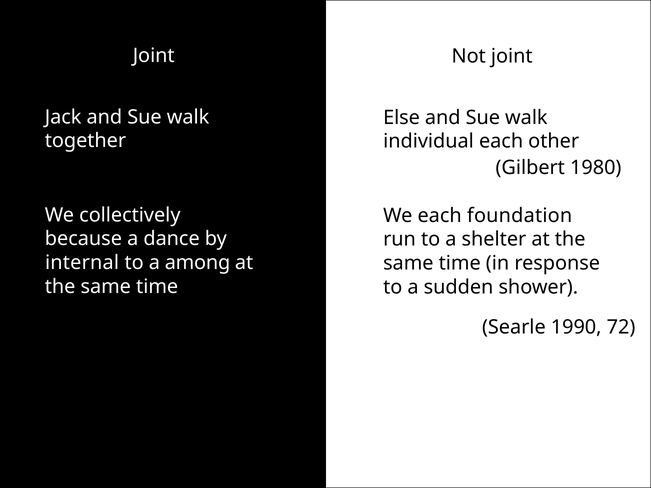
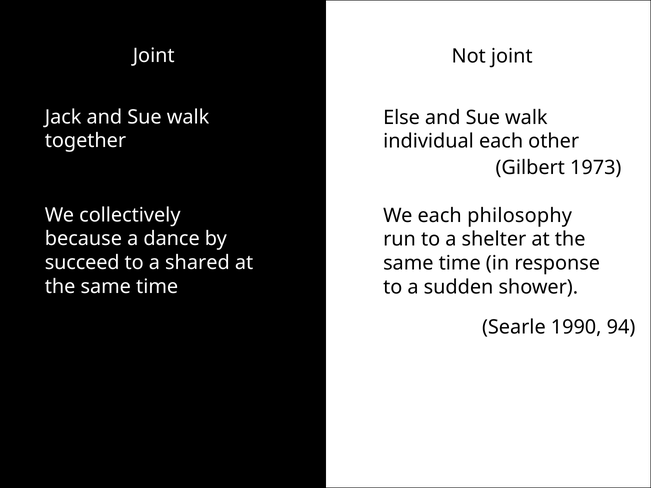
1980: 1980 -> 1973
foundation: foundation -> philosophy
internal: internal -> succeed
among: among -> shared
72: 72 -> 94
